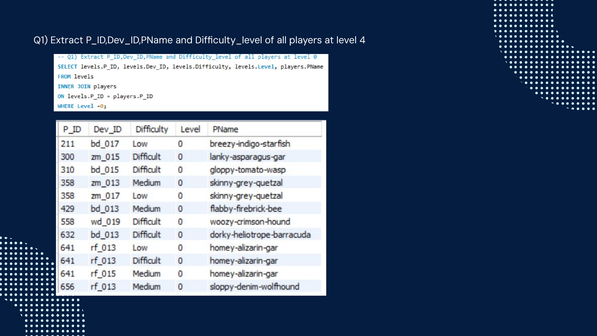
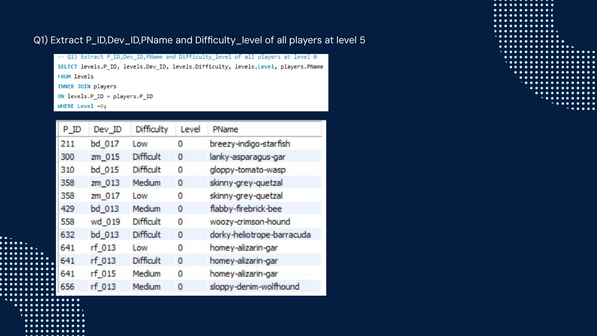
4: 4 -> 5
